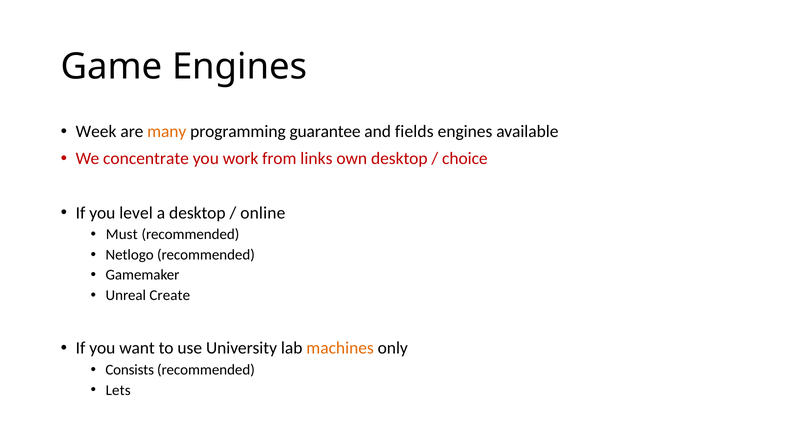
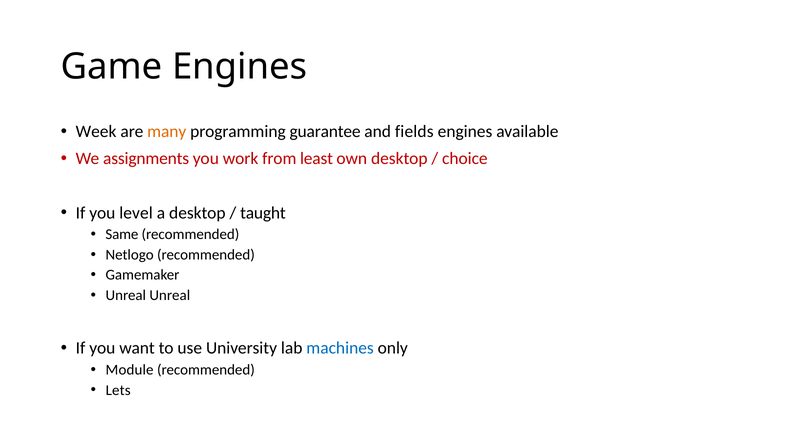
concentrate: concentrate -> assignments
links: links -> least
online: online -> taught
Must: Must -> Same
Unreal Create: Create -> Unreal
machines colour: orange -> blue
Consists: Consists -> Module
